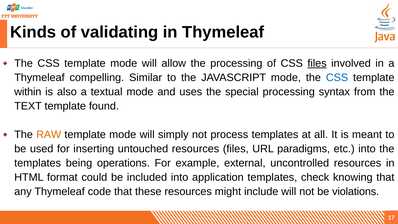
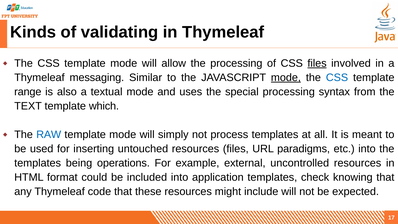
compelling: compelling -> messaging
mode at (286, 77) underline: none -> present
within: within -> range
found: found -> which
RAW colour: orange -> blue
violations: violations -> expected
